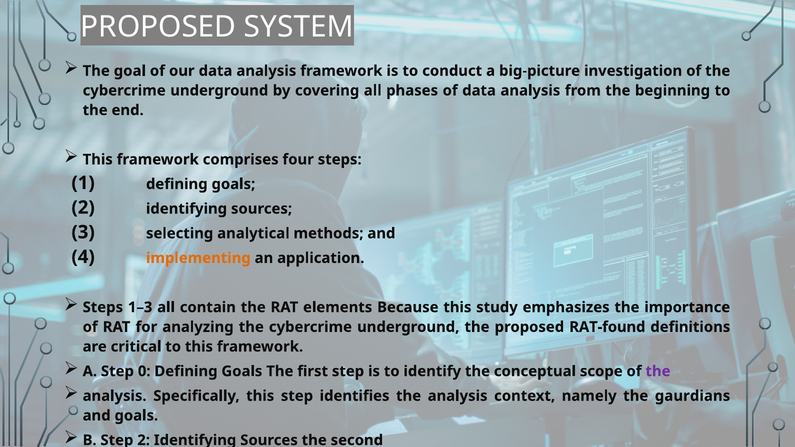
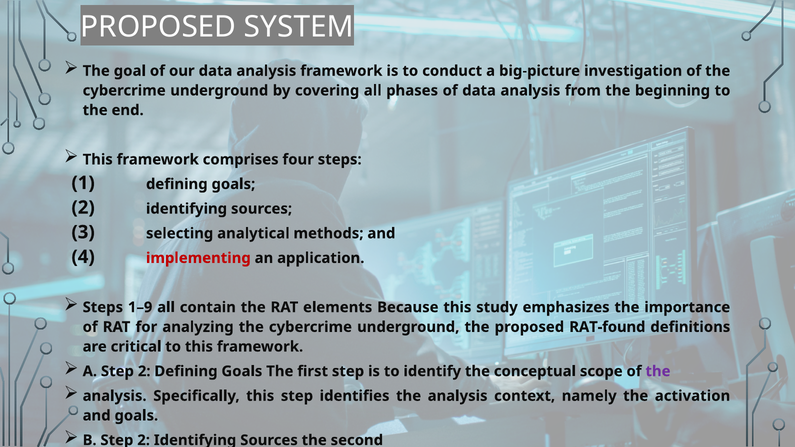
implementing colour: orange -> red
1–3: 1–3 -> 1–9
A Step 0: 0 -> 2
gaurdians: gaurdians -> activation
